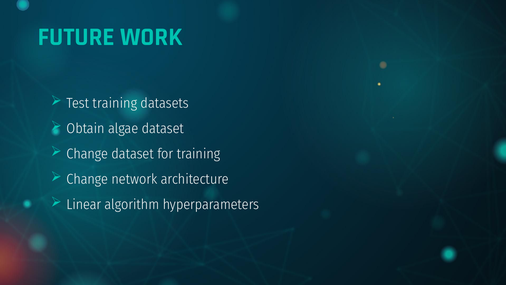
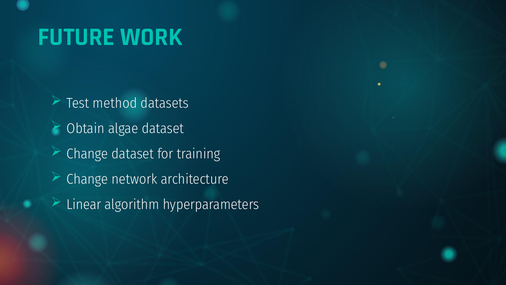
Test training: training -> method
